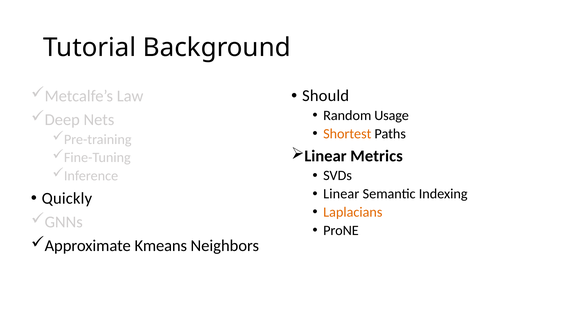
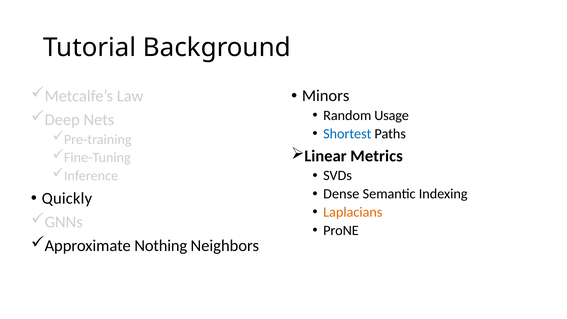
Should: Should -> Minors
Shortest colour: orange -> blue
Linear at (341, 194): Linear -> Dense
Kmeans: Kmeans -> Nothing
